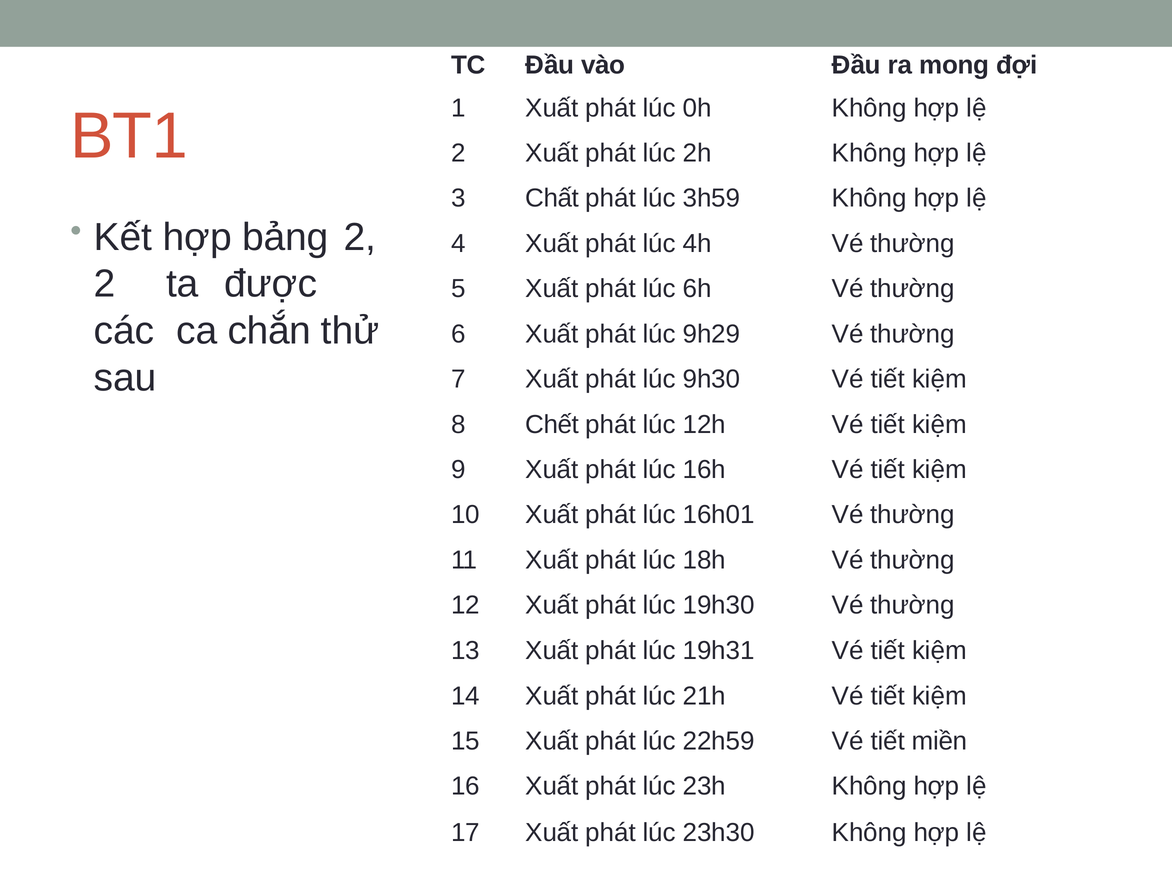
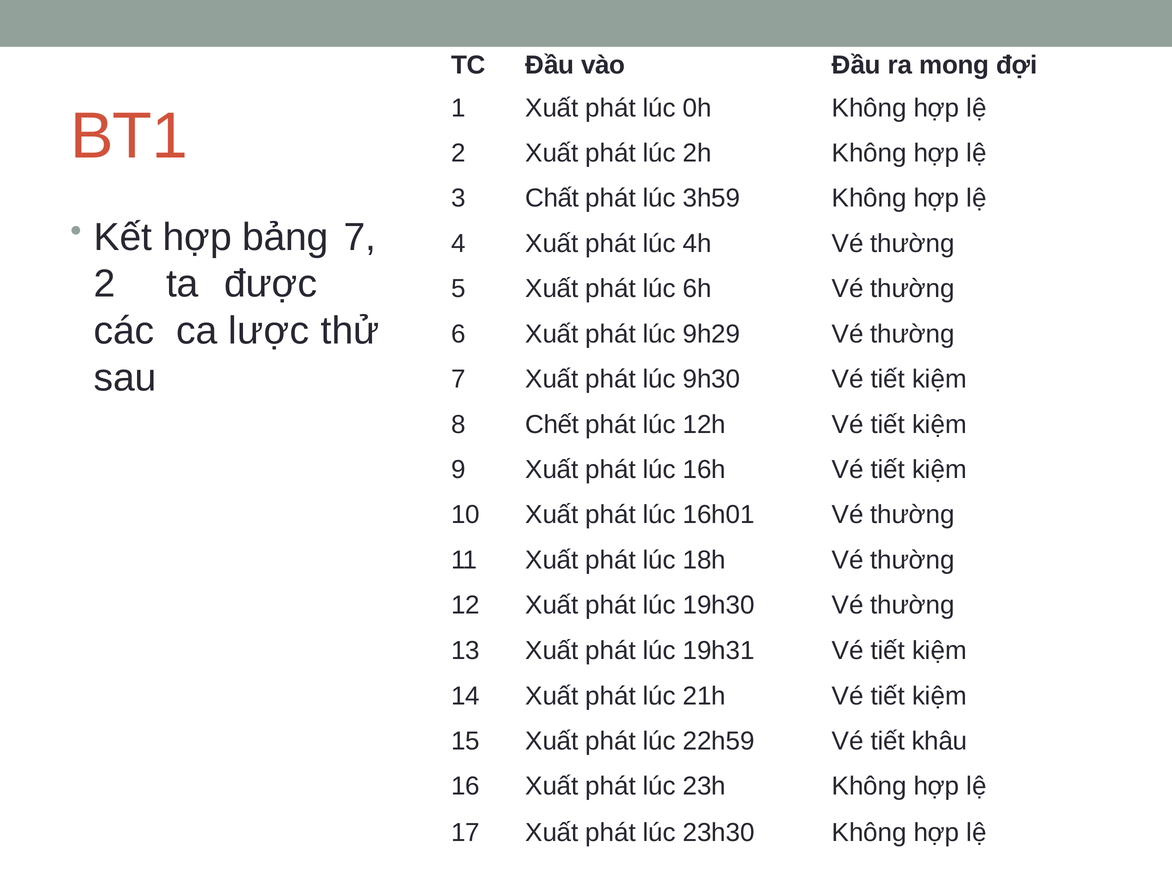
bảng 2: 2 -> 7
chắn: chắn -> lược
miền: miền -> khâu
